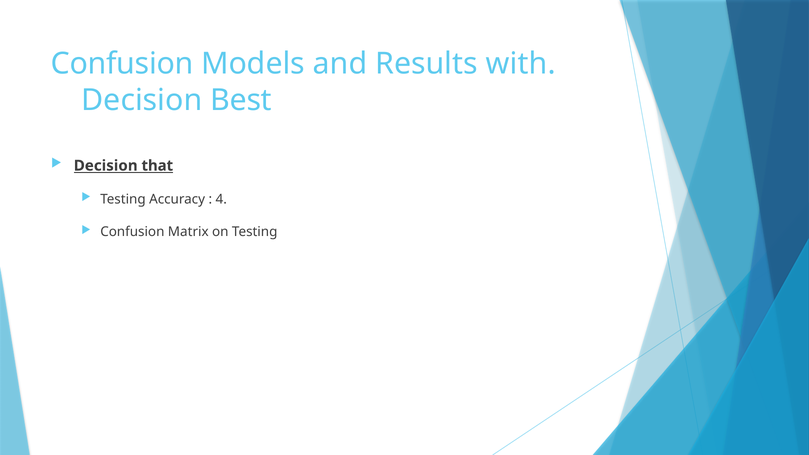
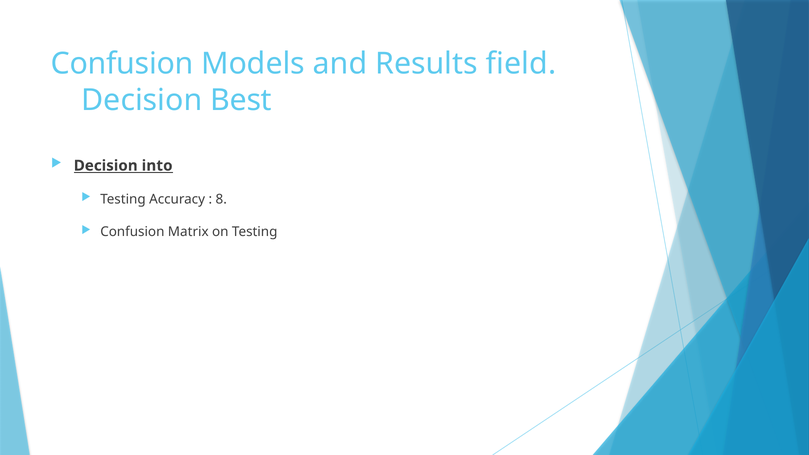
with: with -> field
that: that -> into
4: 4 -> 8
